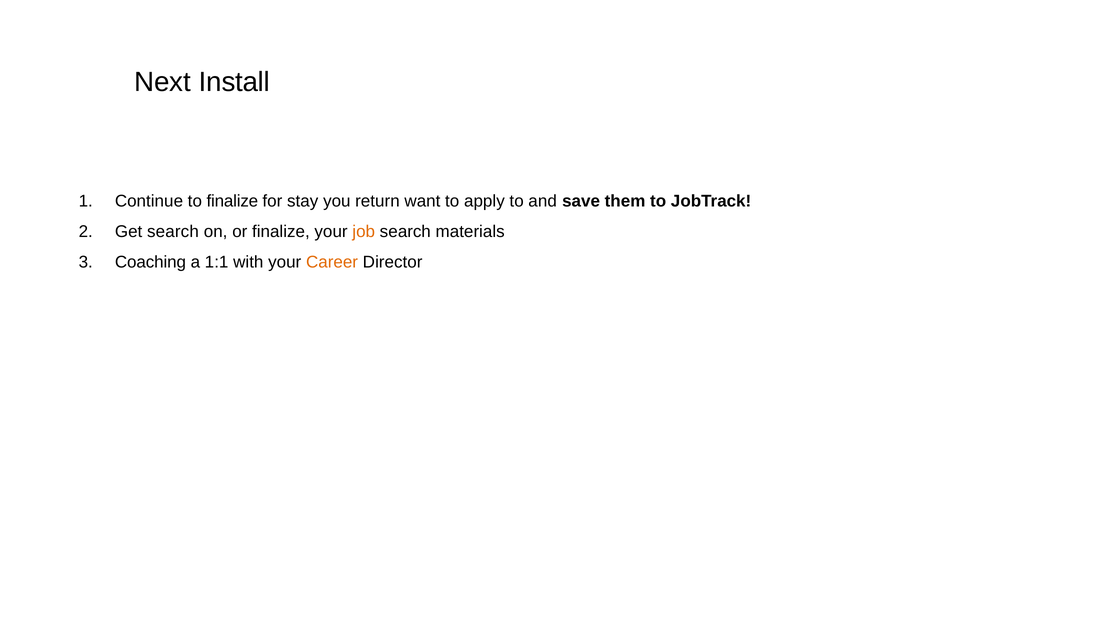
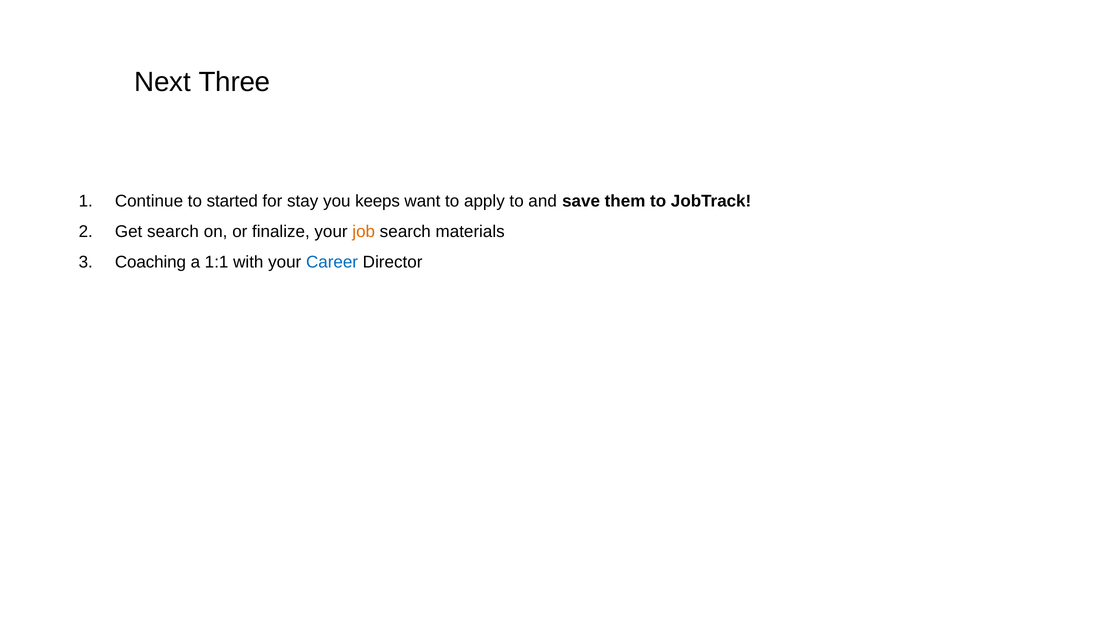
Install: Install -> Three
to finalize: finalize -> started
return: return -> keeps
Career colour: orange -> blue
